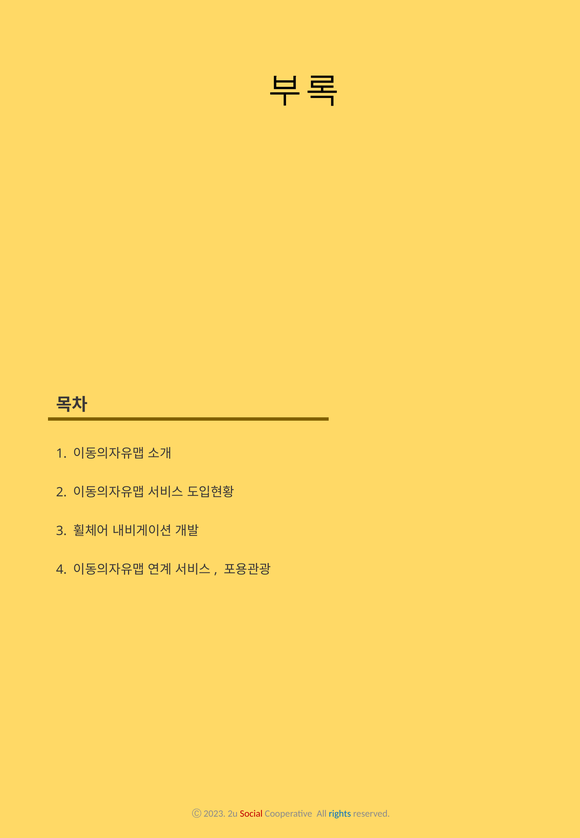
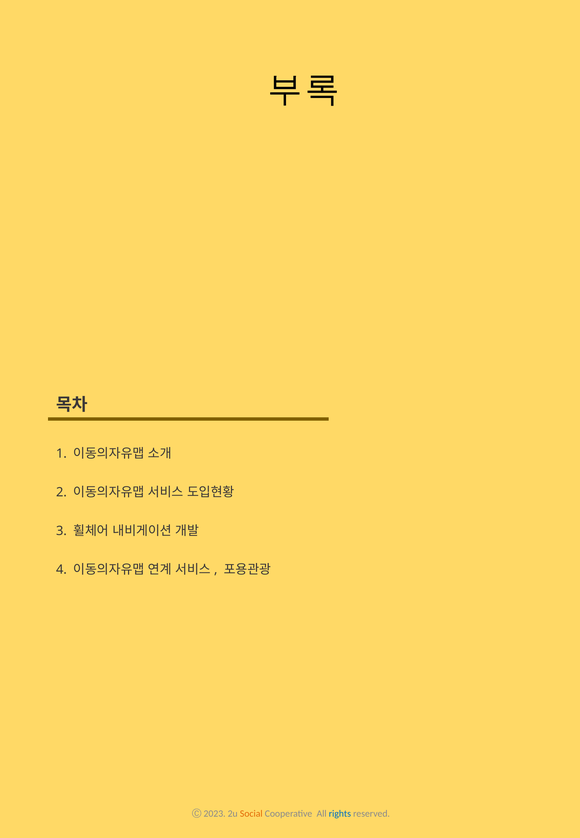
Social colour: red -> orange
